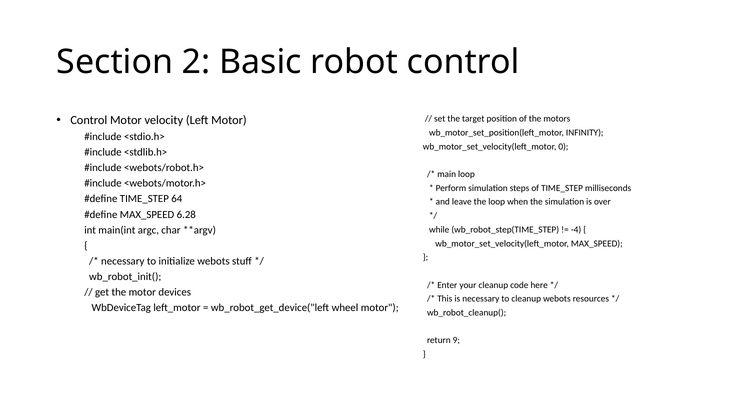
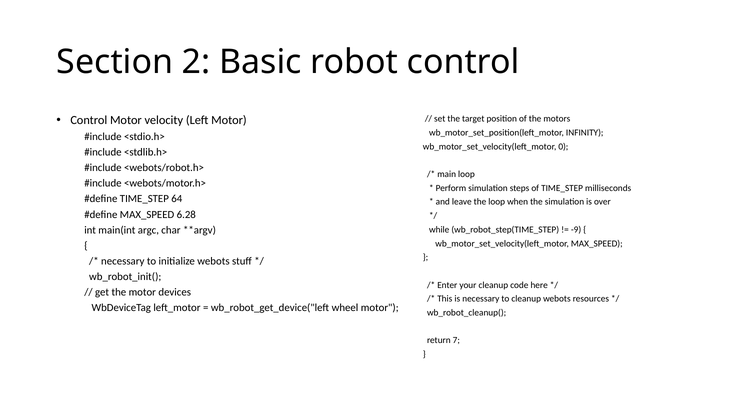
-4: -4 -> -9
9: 9 -> 7
